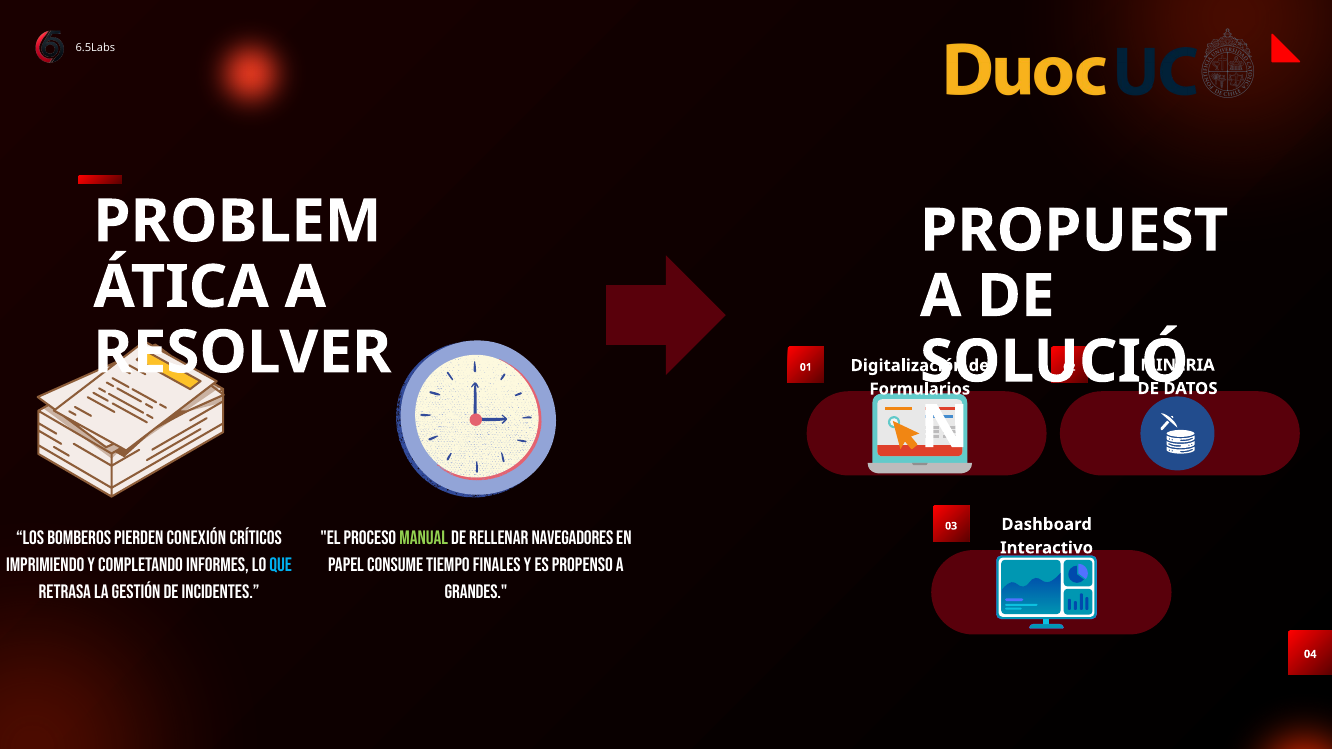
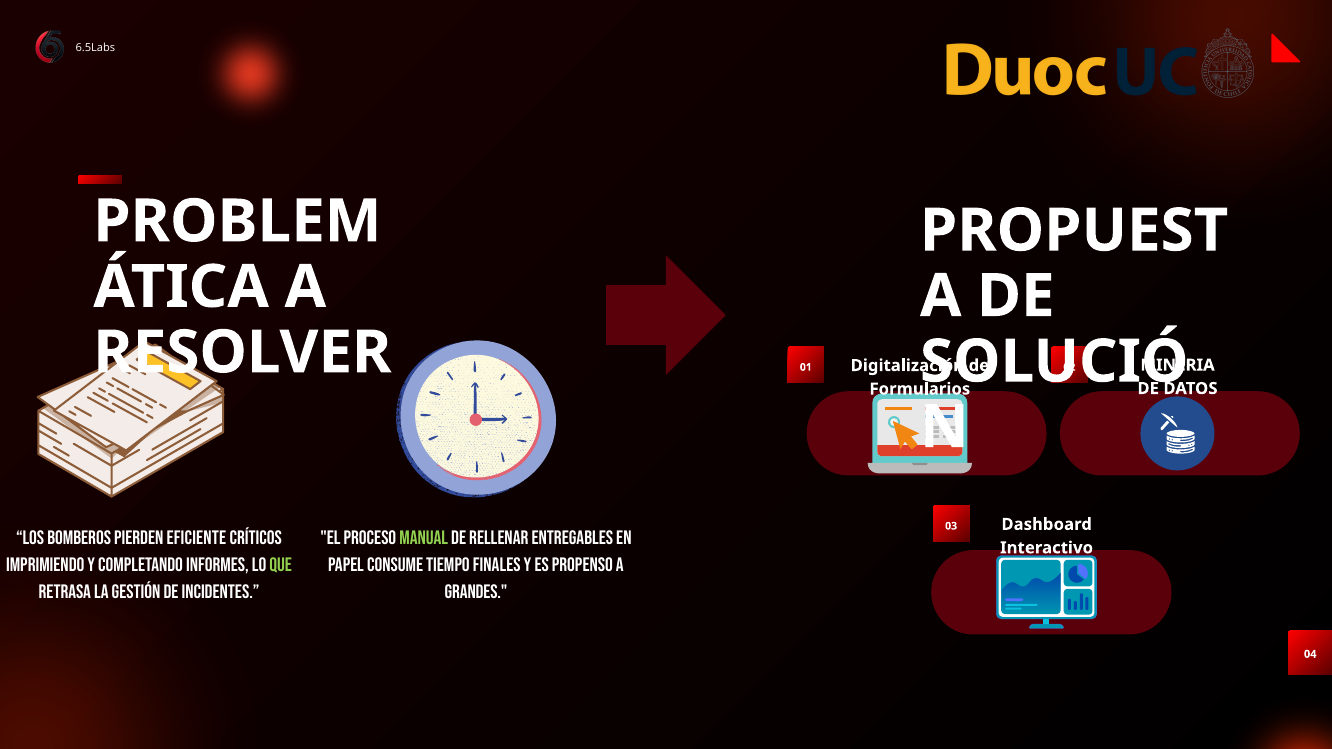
conexión: conexión -> eficiente
navegadores: navegadores -> entregables
que colour: light blue -> light green
